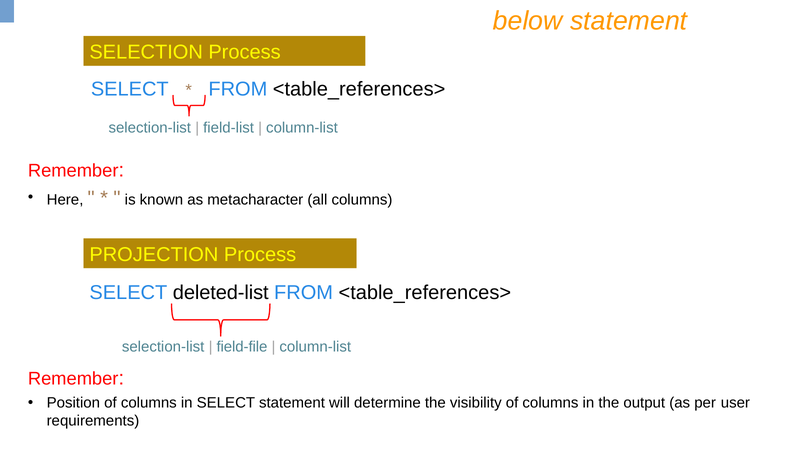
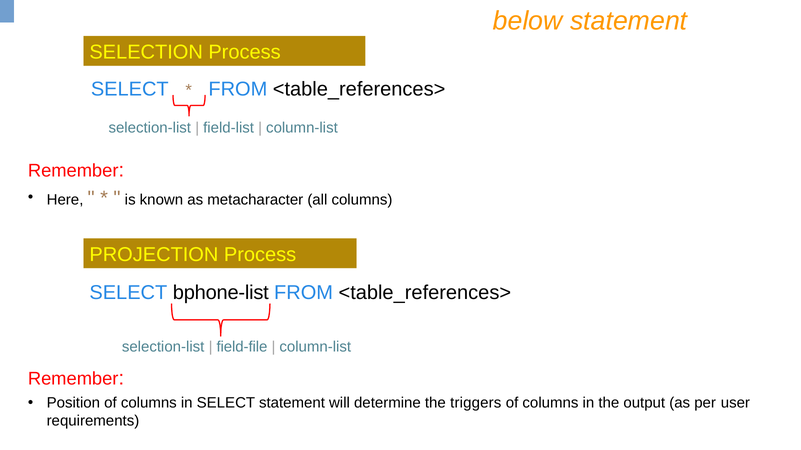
deleted-list: deleted-list -> bphone-list
visibility: visibility -> triggers
